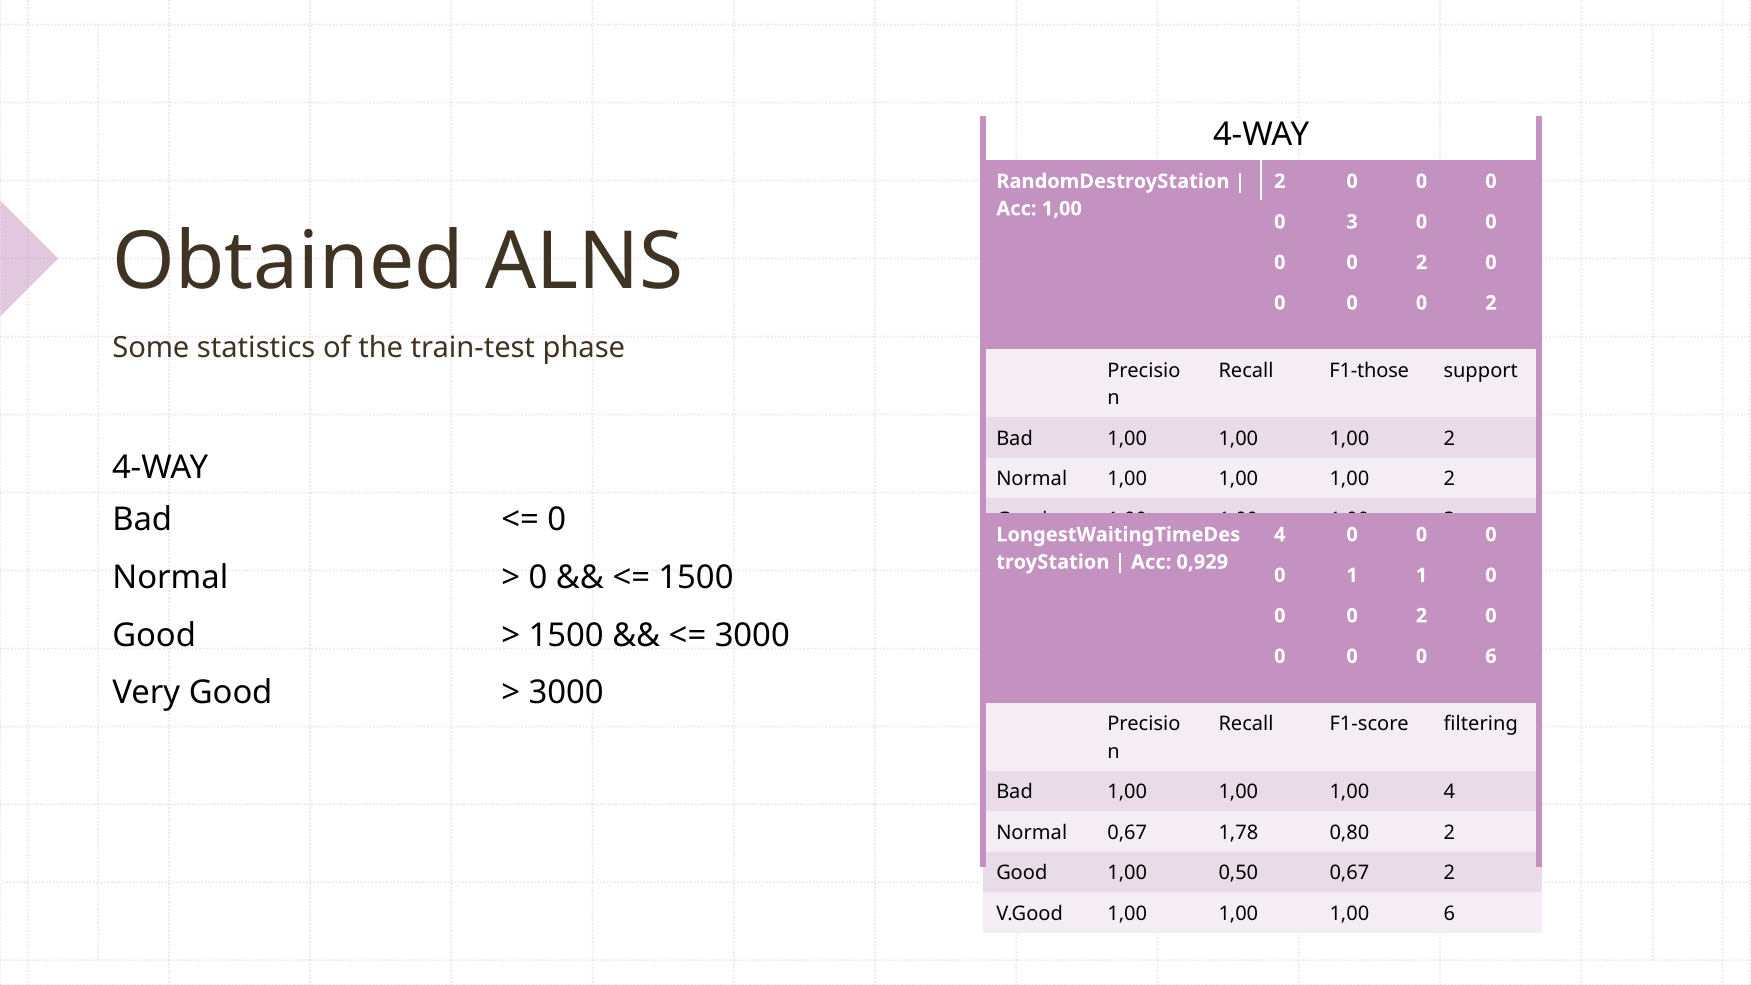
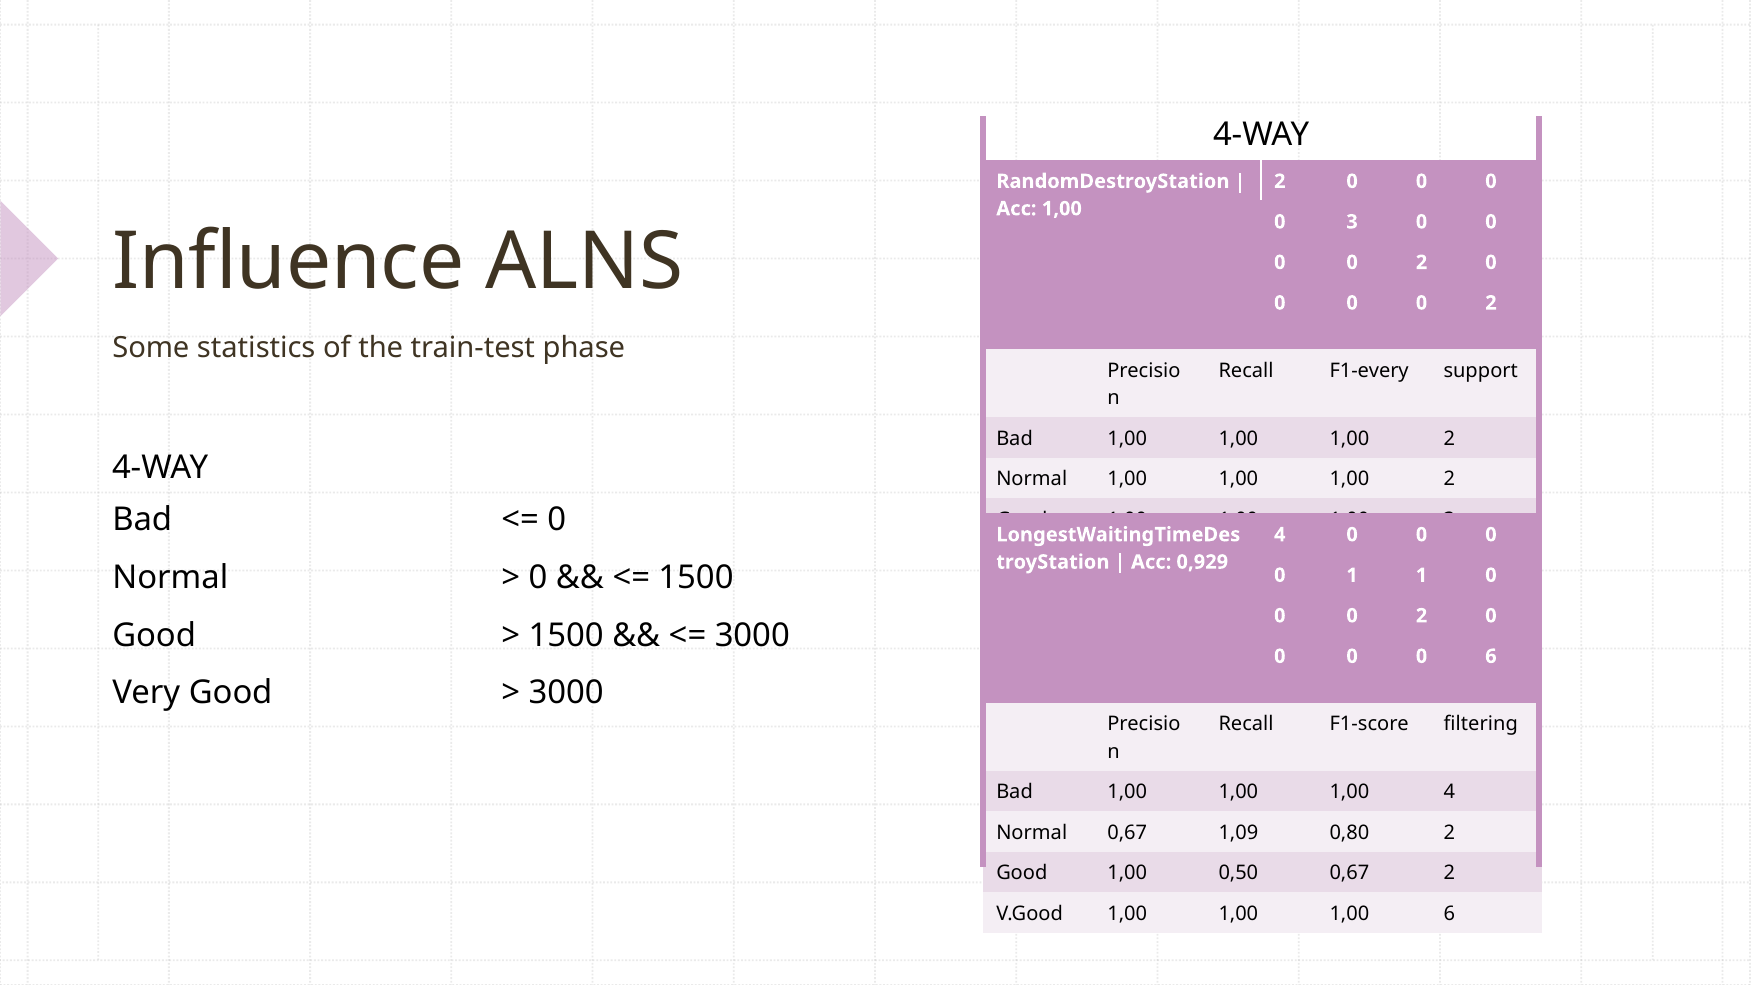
Obtained: Obtained -> Influence
F1-those: F1-those -> F1-every
1,78: 1,78 -> 1,09
